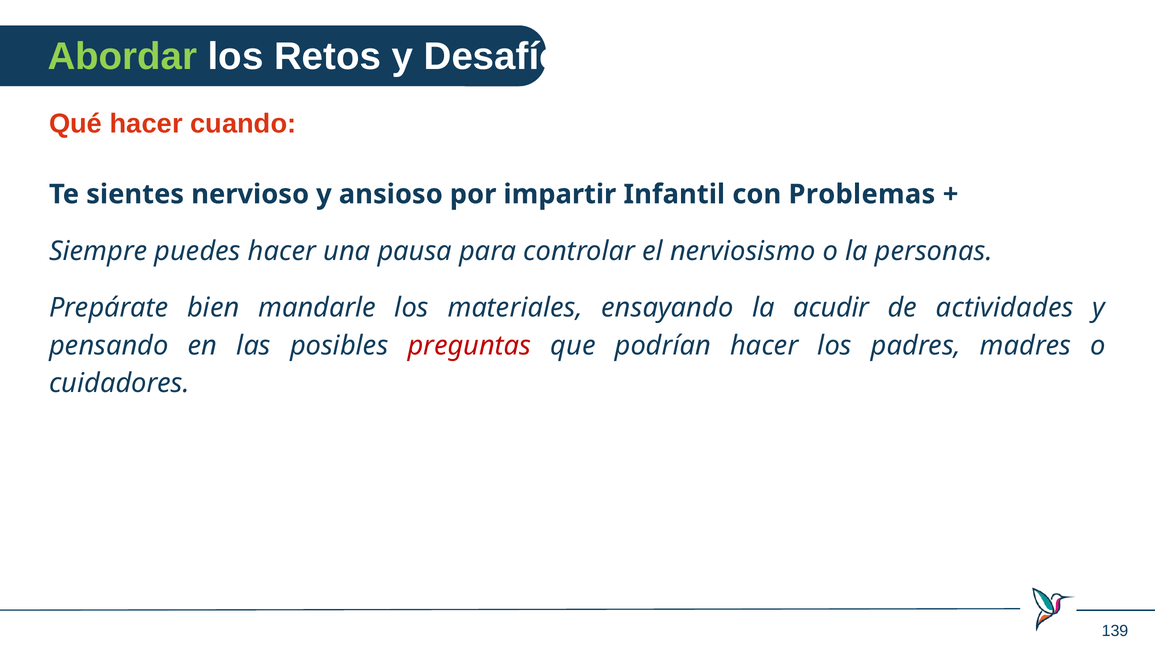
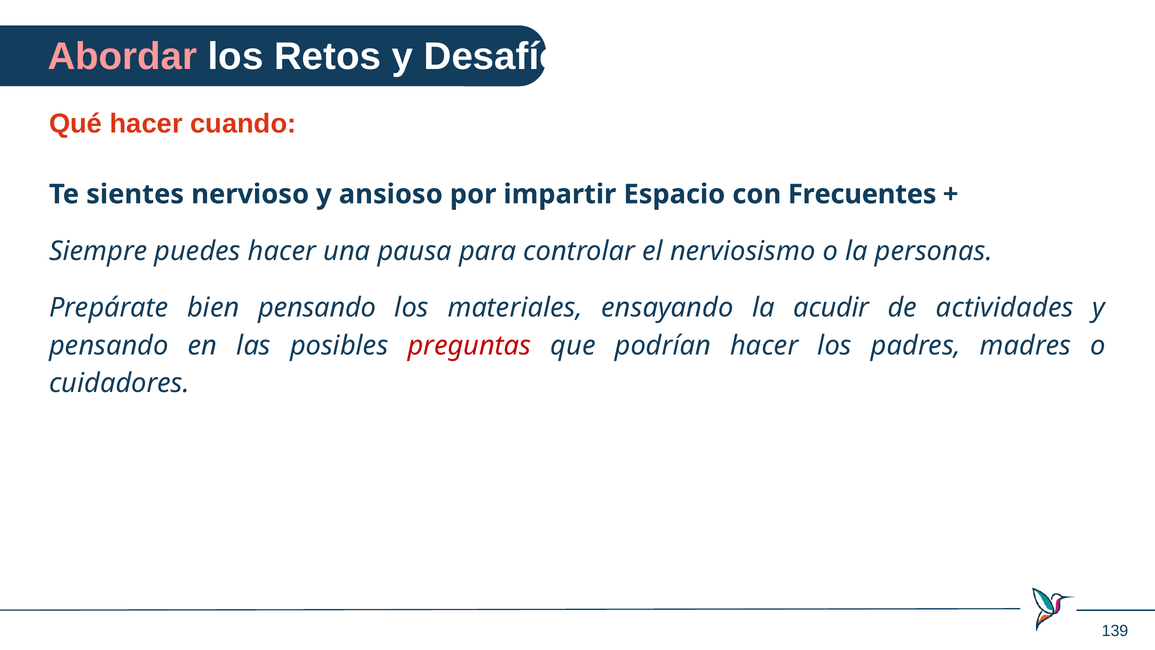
Abordar colour: light green -> pink
Infantil: Infantil -> Espacio
Problemas: Problemas -> Frecuentes
bien mandarle: mandarle -> pensando
